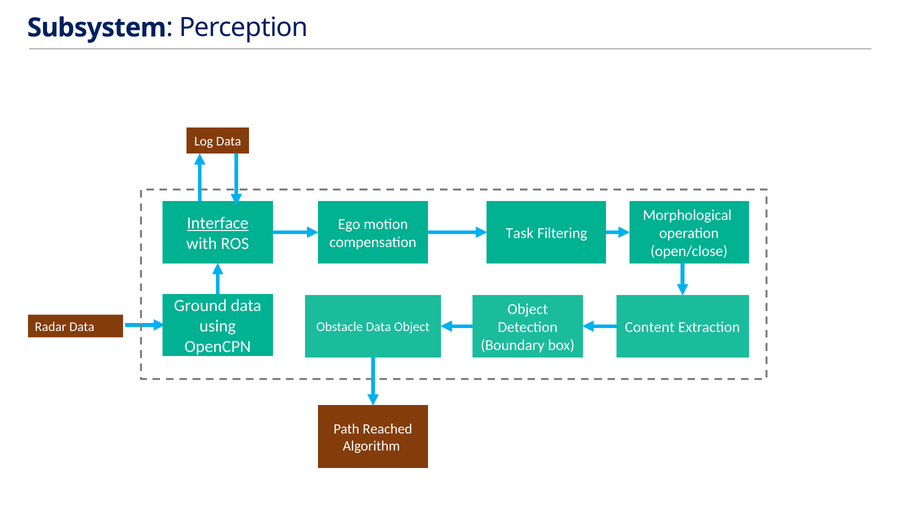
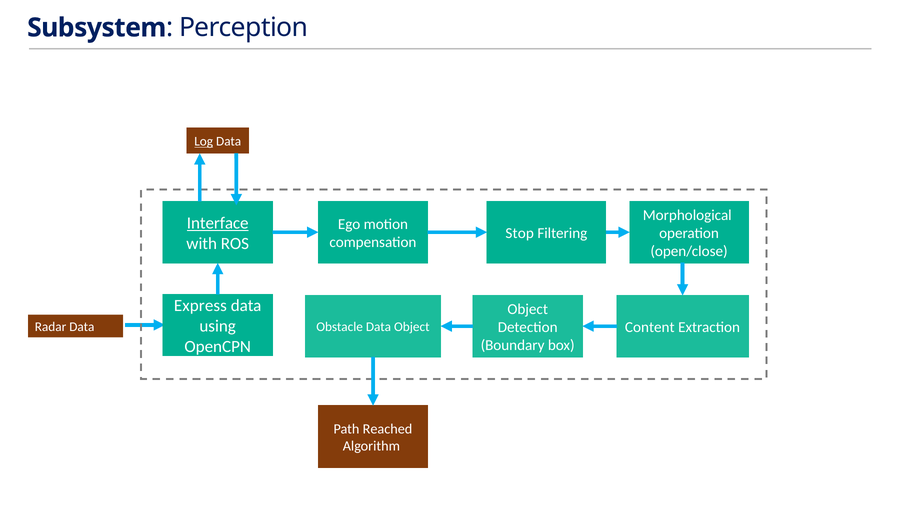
Log underline: none -> present
Task: Task -> Stop
Ground: Ground -> Express
